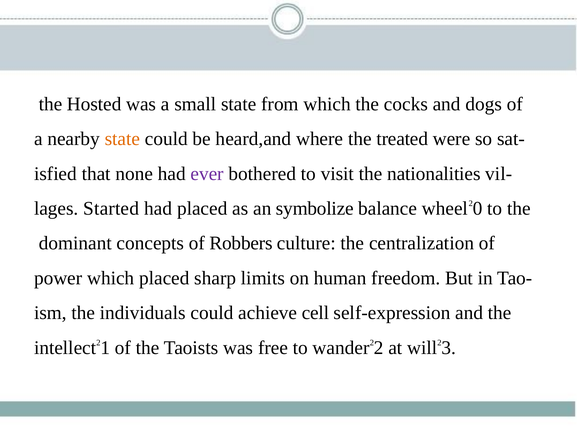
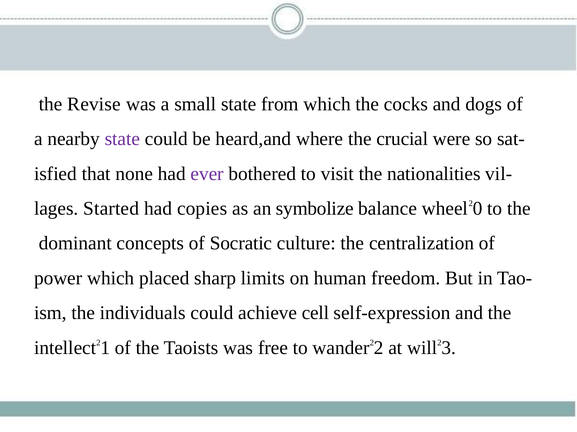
Hosted: Hosted -> Revise
state at (122, 139) colour: orange -> purple
treated: treated -> crucial
had placed: placed -> copies
Robbers: Robbers -> Socratic
